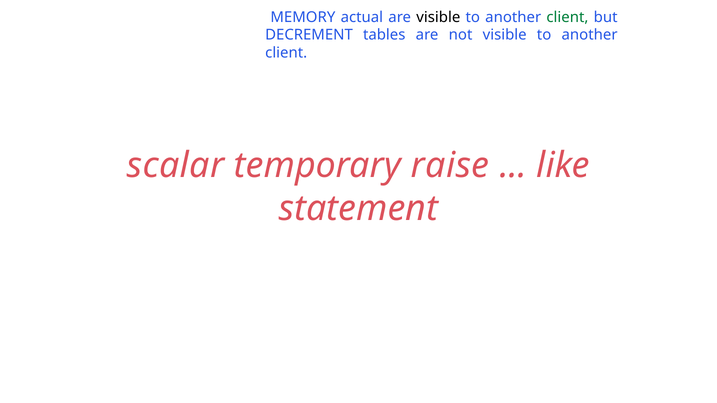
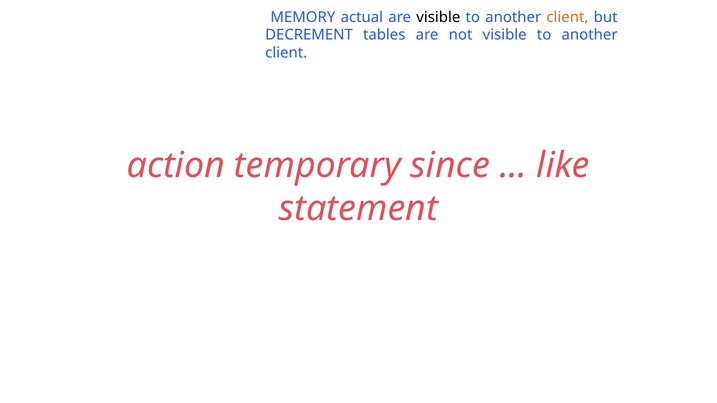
client at (567, 17) colour: green -> orange
scalar: scalar -> action
raise: raise -> since
